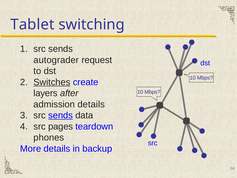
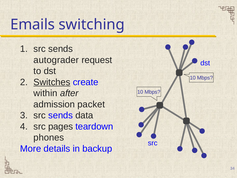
Tablet: Tablet -> Emails
layers: layers -> within
admission details: details -> packet
sends at (61, 115) underline: present -> none
